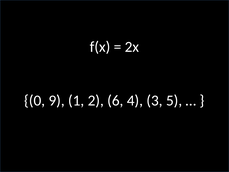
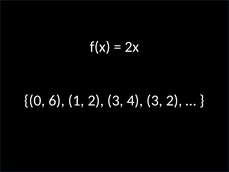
9: 9 -> 6
2 6: 6 -> 3
3 5: 5 -> 2
